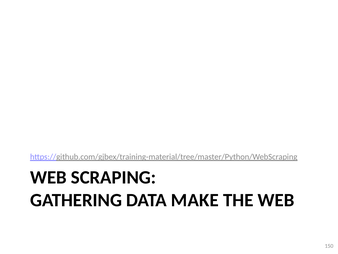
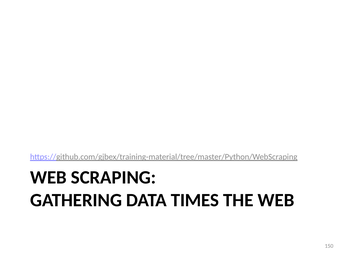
MAKE: MAKE -> TIMES
